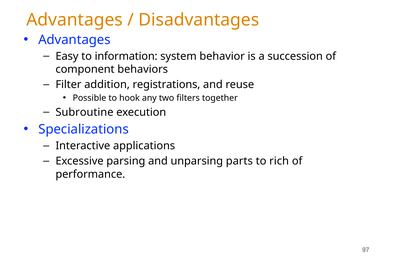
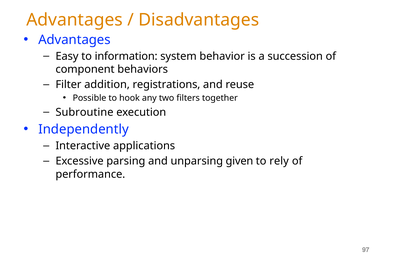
Specializations: Specializations -> Independently
parts: parts -> given
rich: rich -> rely
